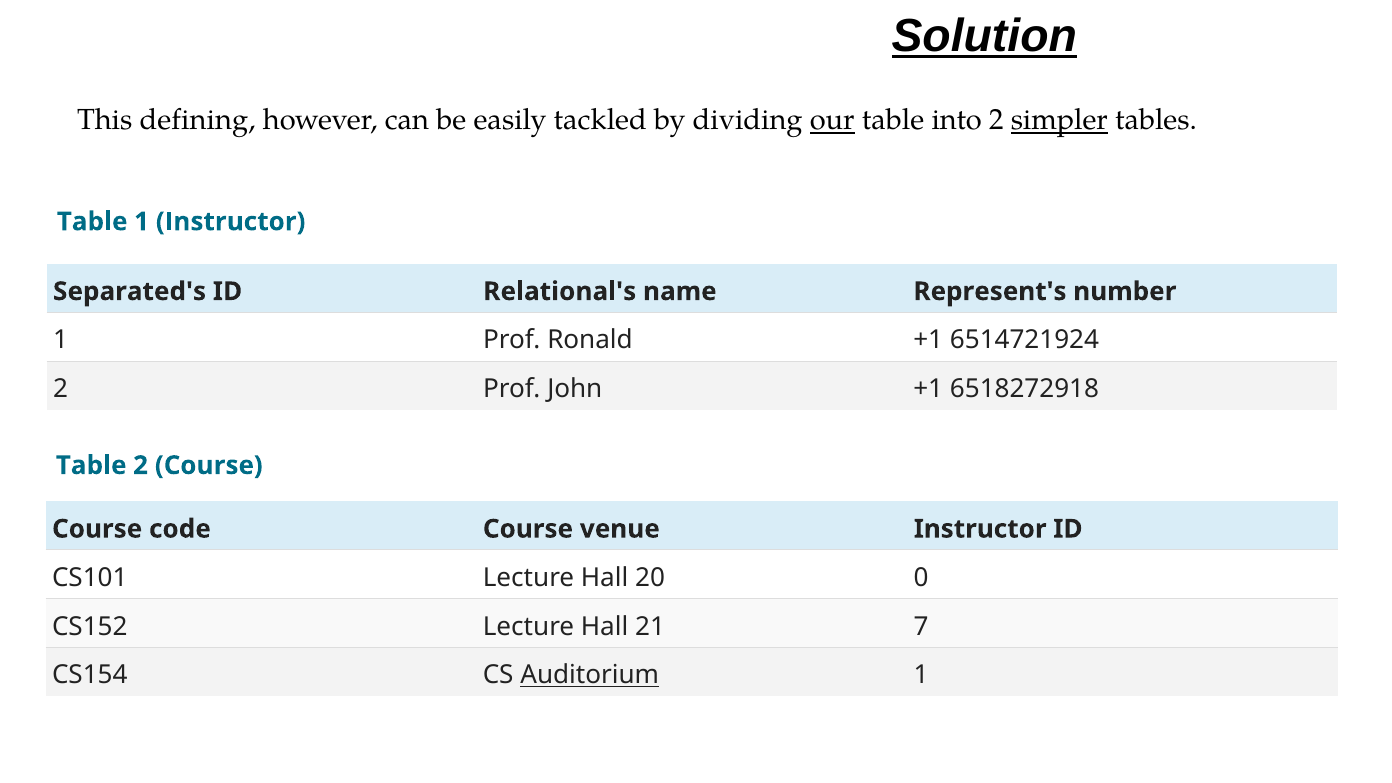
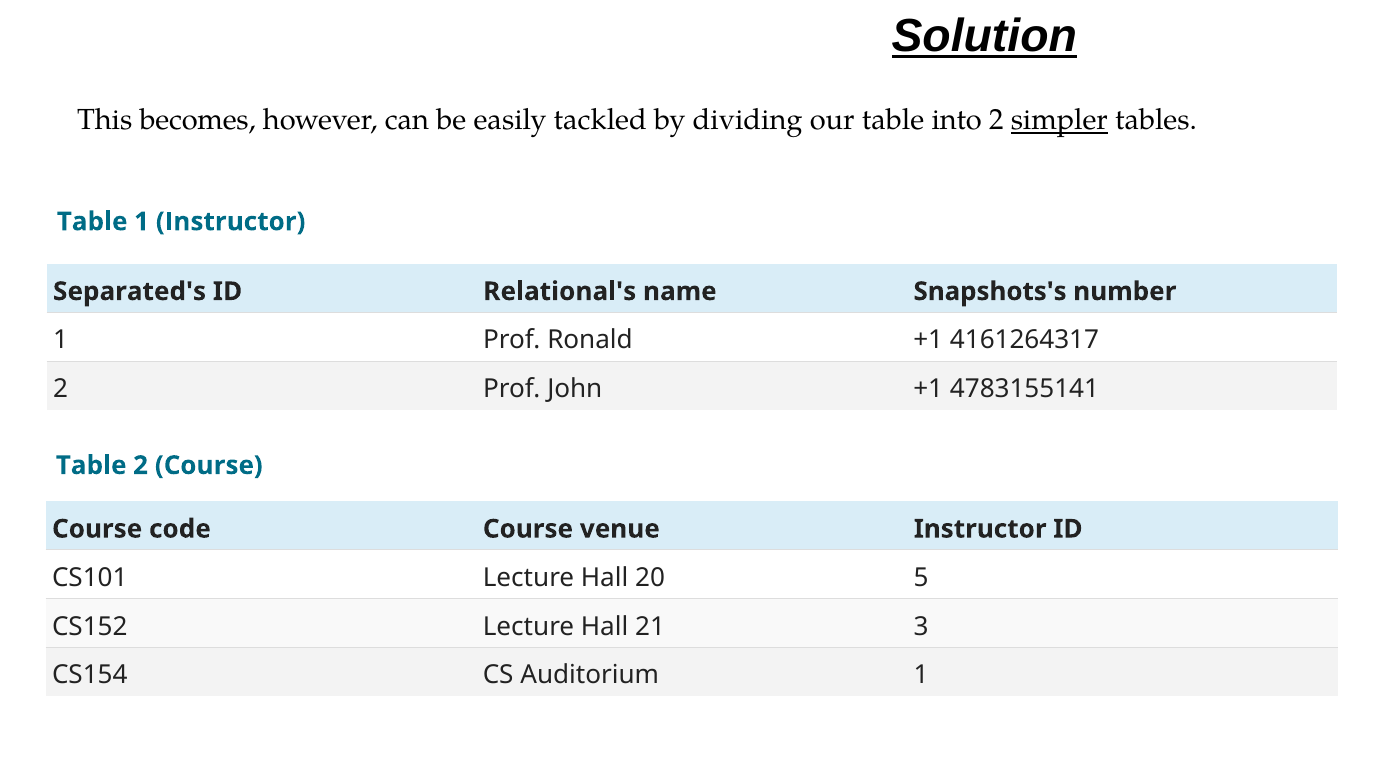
defining: defining -> becomes
our underline: present -> none
Represent's: Represent's -> Snapshots's
6514721924: 6514721924 -> 4161264317
6518272918: 6518272918 -> 4783155141
0: 0 -> 5
7: 7 -> 3
Auditorium underline: present -> none
